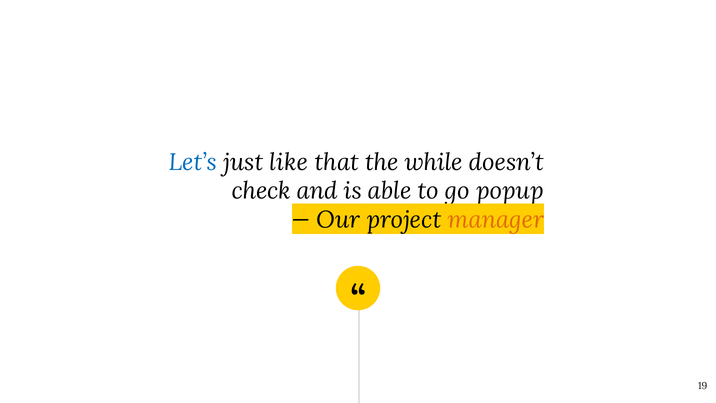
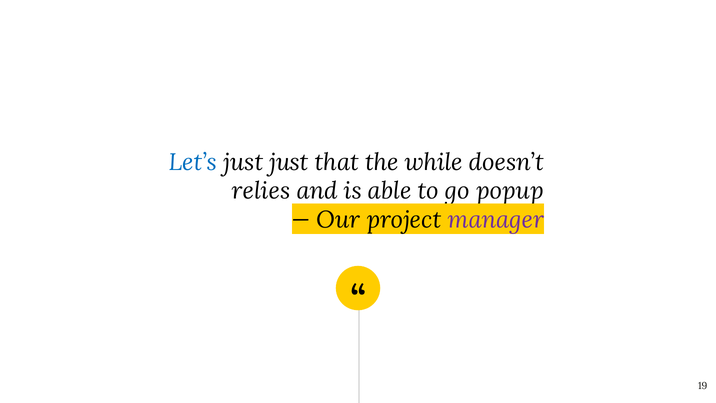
just like: like -> just
check: check -> relies
manager colour: orange -> purple
